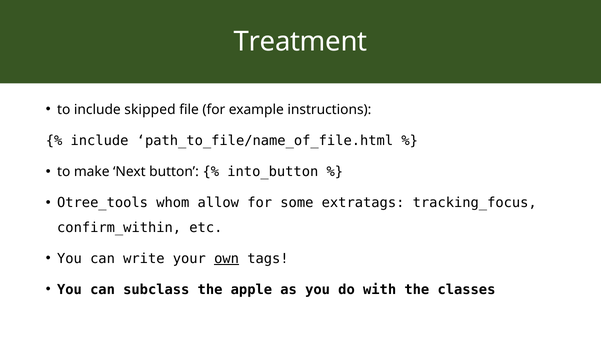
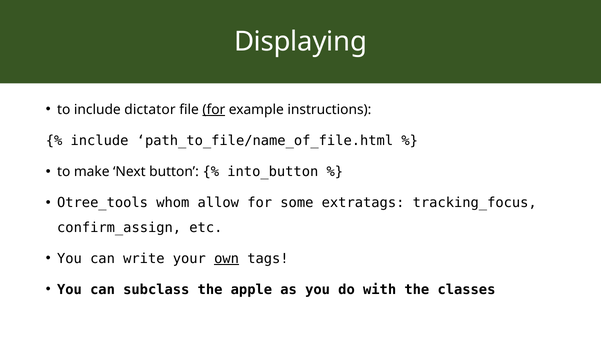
Treatment: Treatment -> Displaying
skipped: skipped -> dictator
for at (214, 110) underline: none -> present
confirm_within: confirm_within -> confirm_assign
